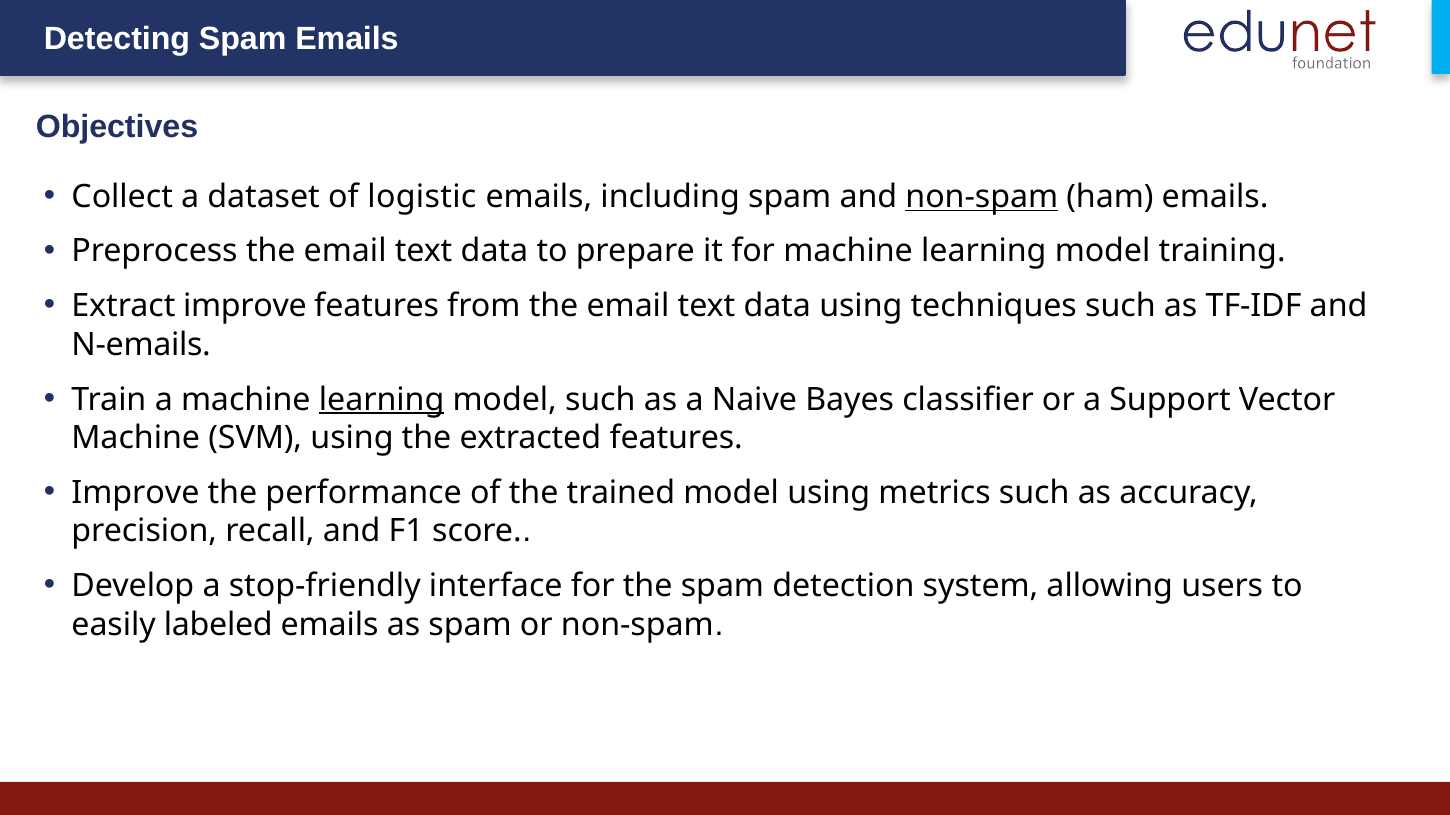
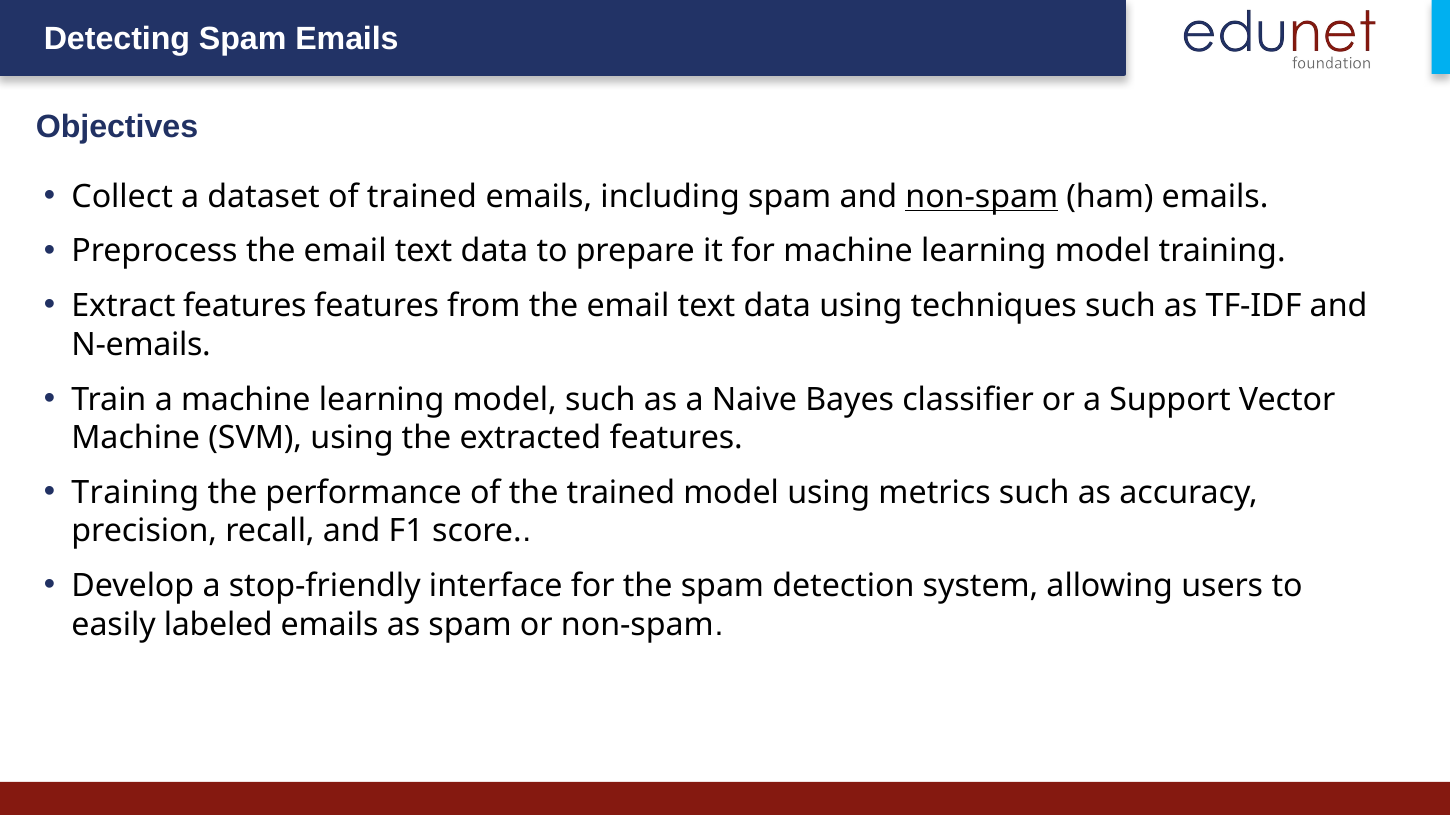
of logistic: logistic -> trained
Extract improve: improve -> features
learning at (382, 400) underline: present -> none
Improve at (135, 493): Improve -> Training
